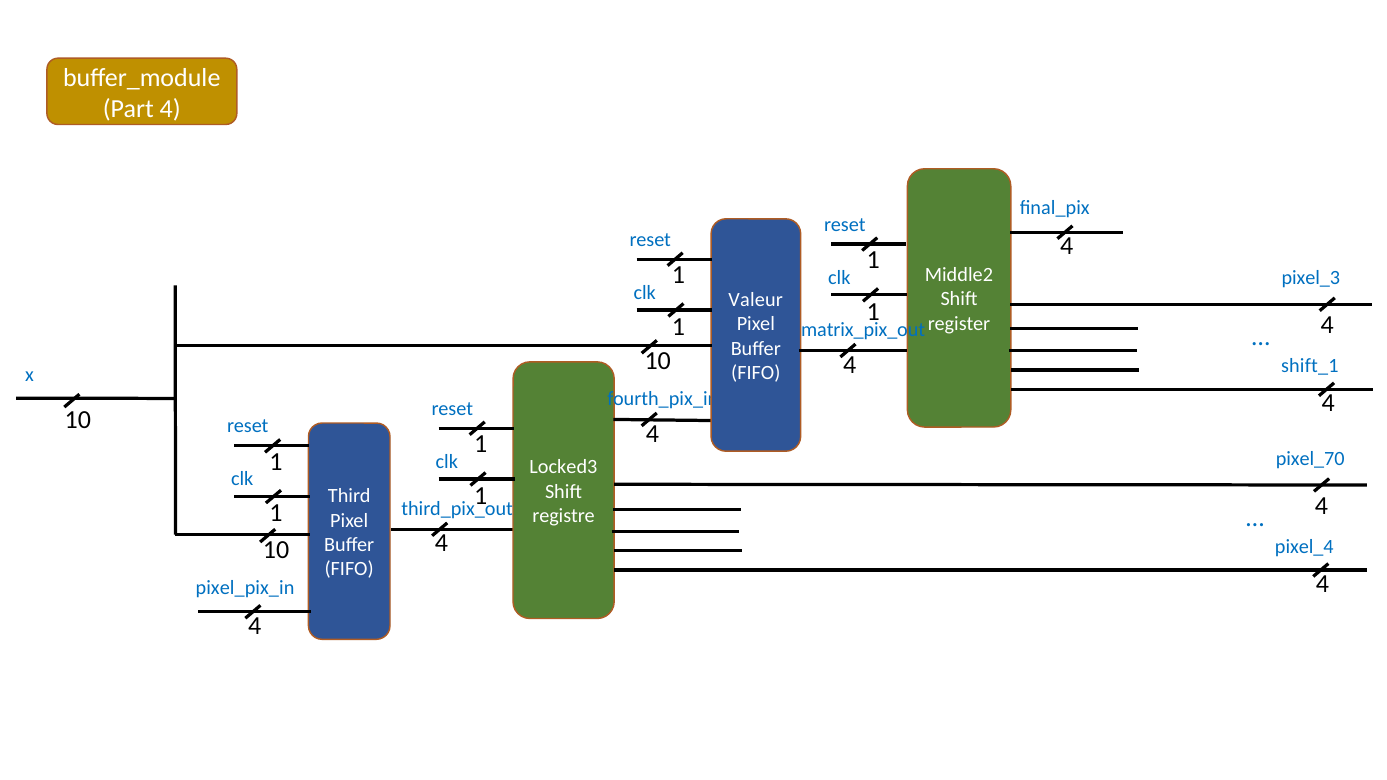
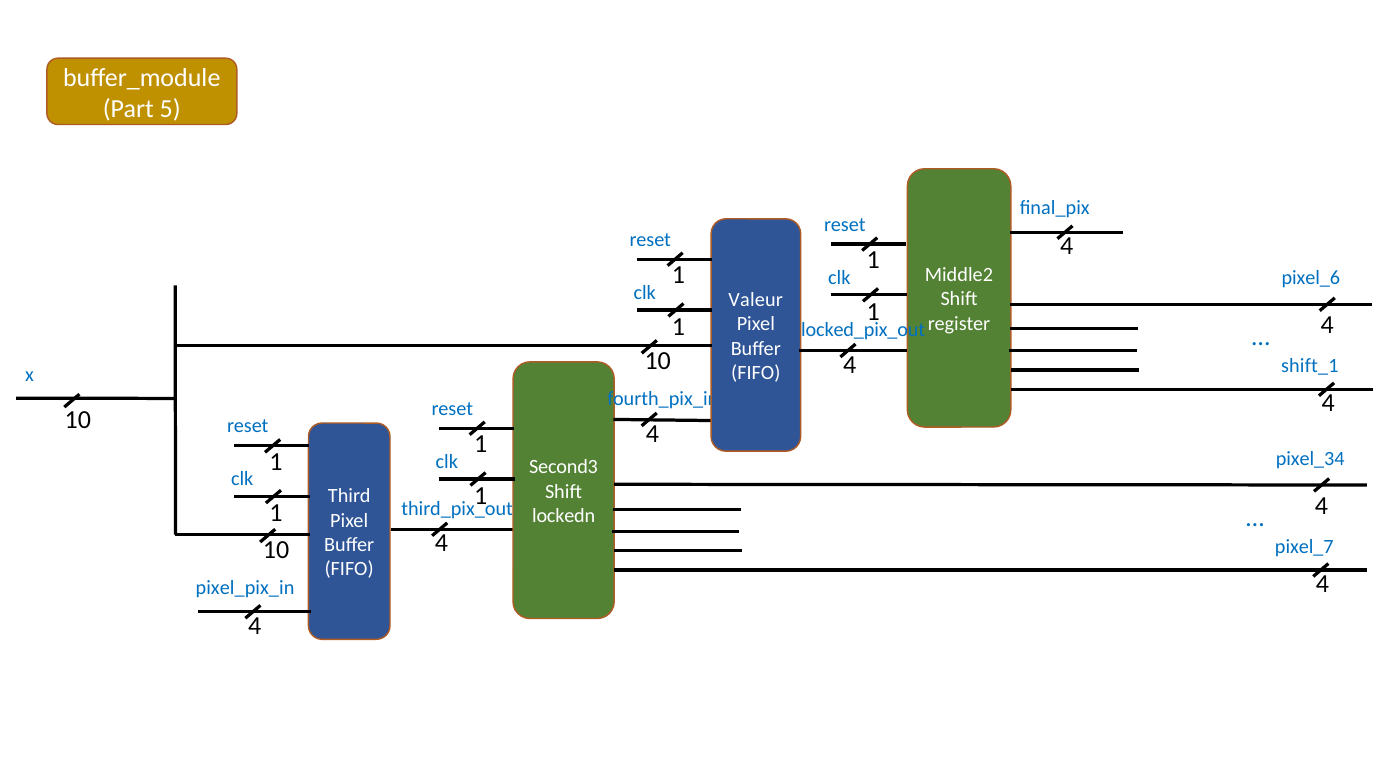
Part 4: 4 -> 5
pixel_3: pixel_3 -> pixel_6
matrix_pix_out: matrix_pix_out -> locked_pix_out
pixel_70: pixel_70 -> pixel_34
Locked3: Locked3 -> Second3
registre: registre -> lockedn
pixel_4: pixel_4 -> pixel_7
